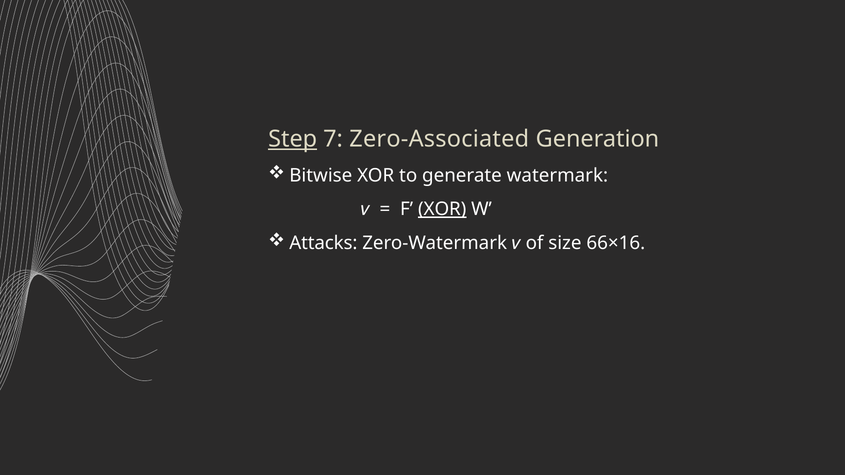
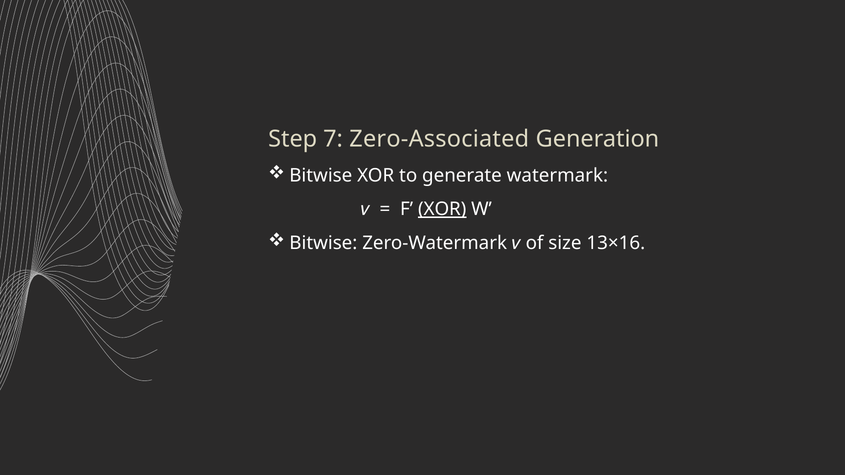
Step underline: present -> none
Attacks at (323, 243): Attacks -> Bitwise
66×16: 66×16 -> 13×16
